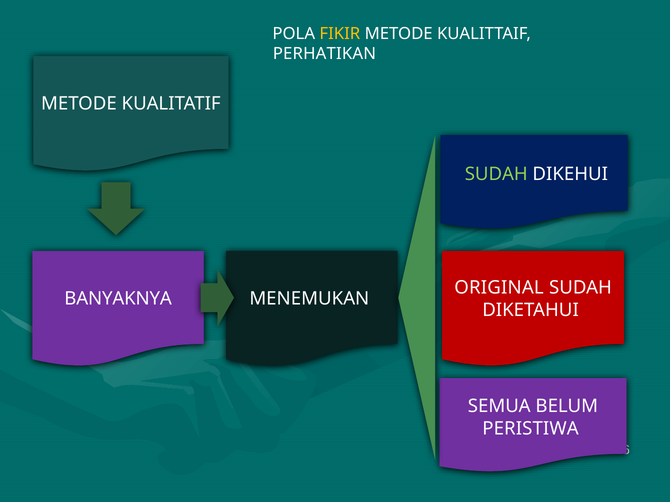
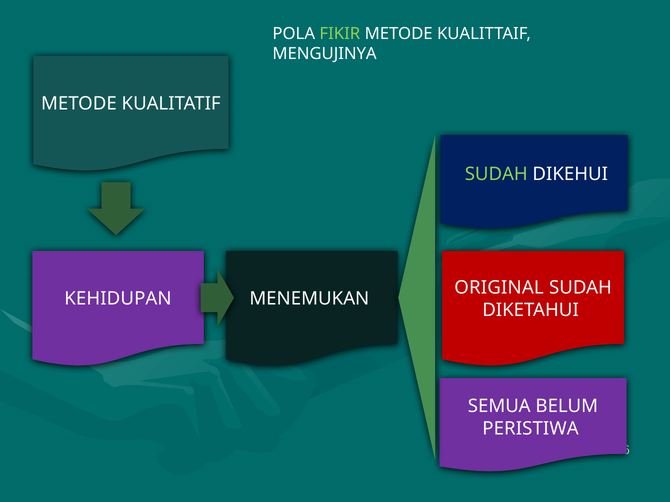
FIKIR colour: yellow -> light green
PERHATIKAN: PERHATIKAN -> MENGUJINYA
BANYAKNYA: BANYAKNYA -> KEHIDUPAN
